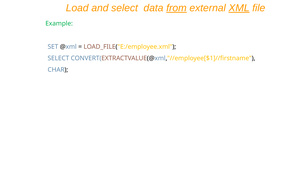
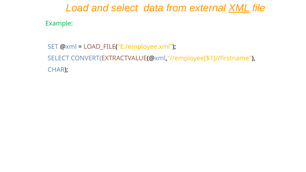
from underline: present -> none
